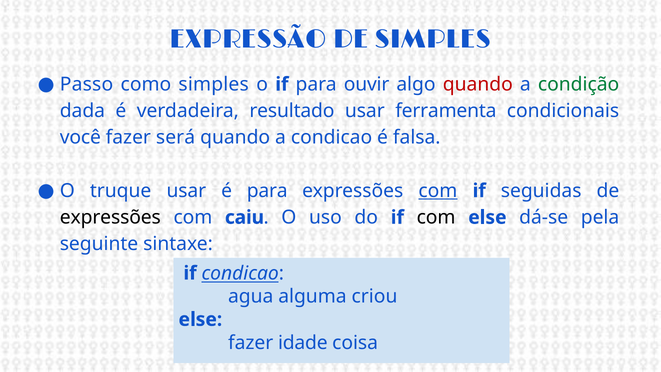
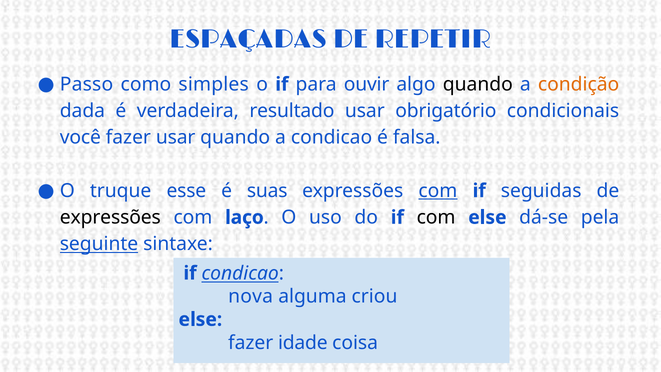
EXPRESSÃO: EXPRESSÃO -> ESPAÇADAS
DE SIMPLES: SIMPLES -> REPETIR
quando at (478, 84) colour: red -> black
condição colour: green -> orange
ferramenta: ferramenta -> obrigatório
fazer será: será -> usar
truque usar: usar -> esse
é para: para -> suas
caiu: caiu -> laço
seguinte underline: none -> present
agua: agua -> nova
